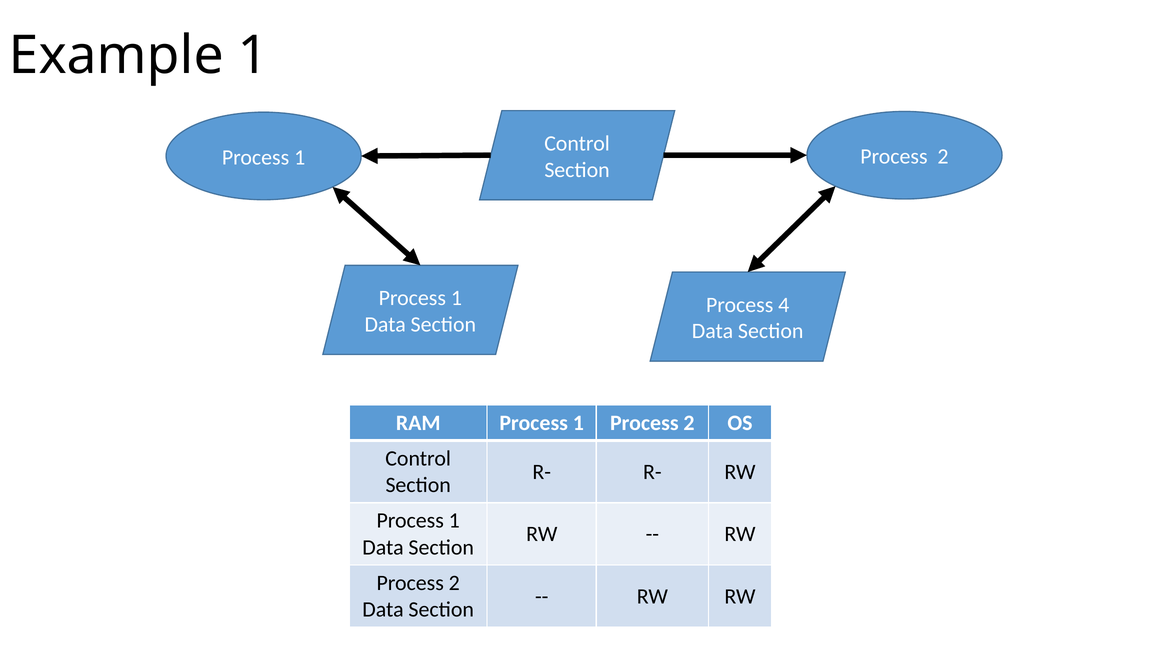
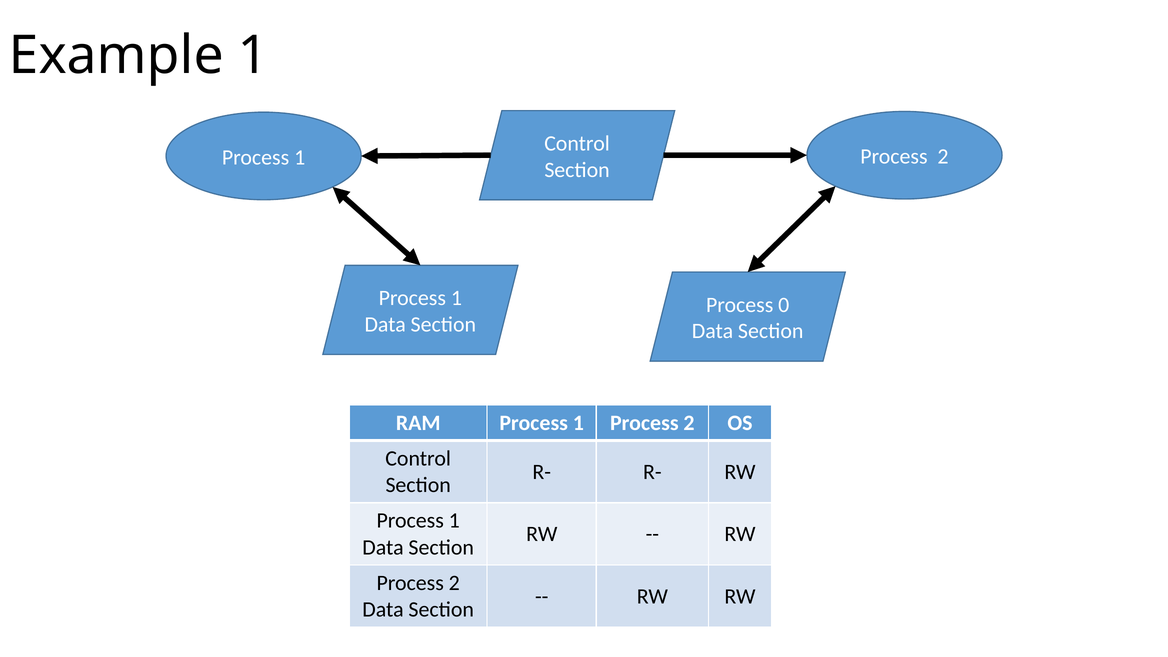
4: 4 -> 0
